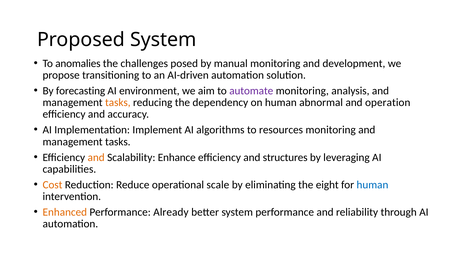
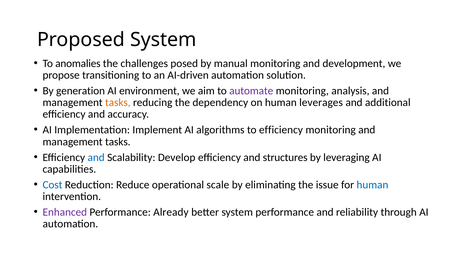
forecasting: forecasting -> generation
abnormal: abnormal -> leverages
operation: operation -> additional
to resources: resources -> efficiency
and at (96, 157) colour: orange -> blue
Enhance: Enhance -> Develop
Cost colour: orange -> blue
eight: eight -> issue
Enhanced colour: orange -> purple
